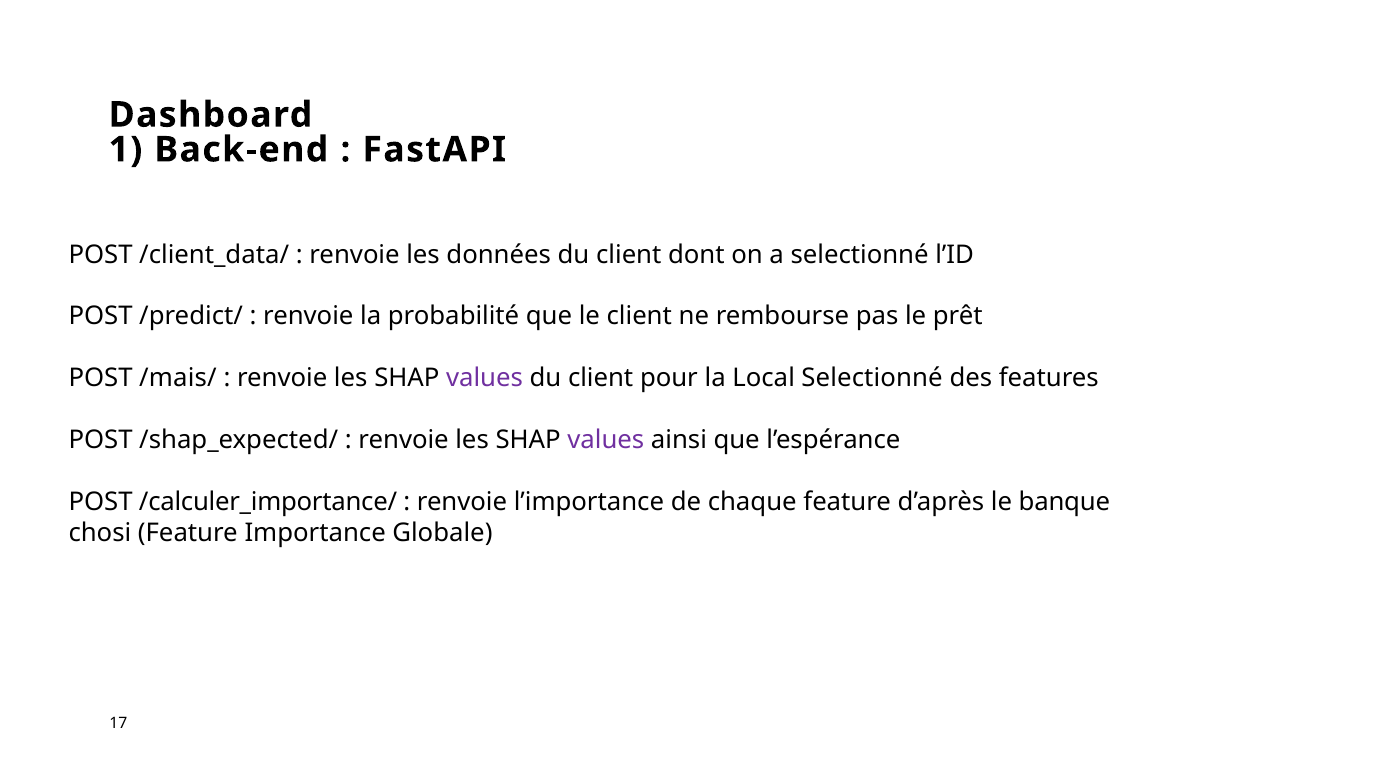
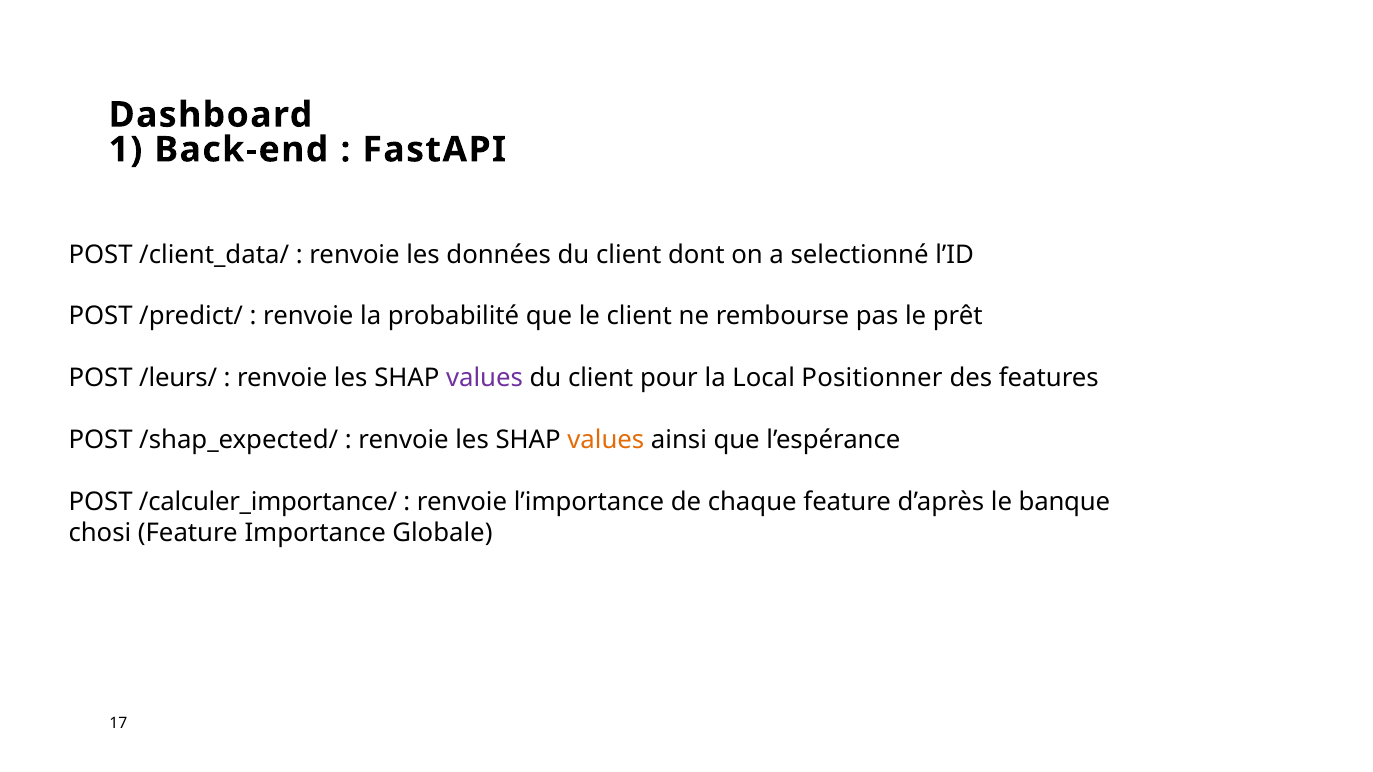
/mais/: /mais/ -> /leurs/
Local Selectionné: Selectionné -> Positionner
values at (606, 440) colour: purple -> orange
